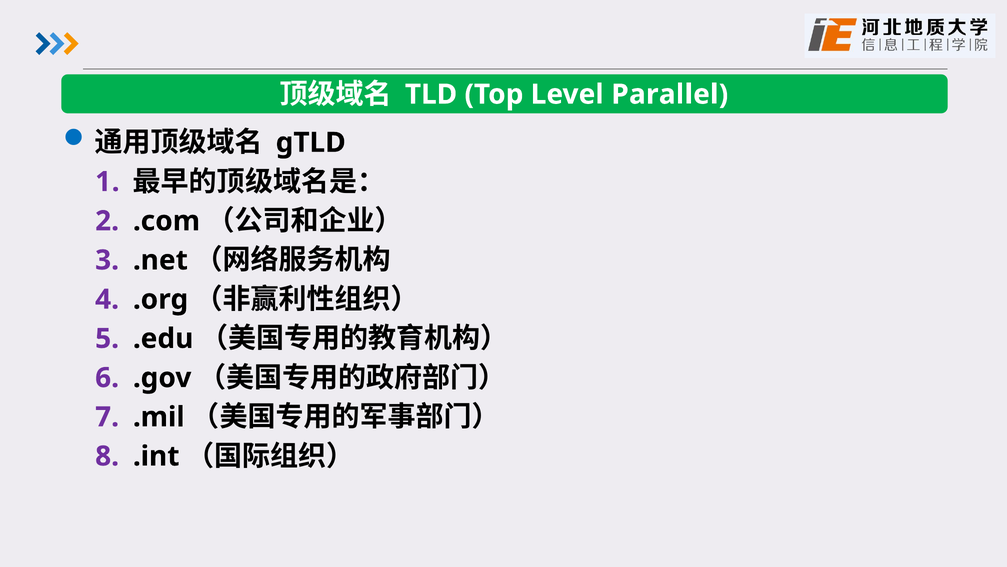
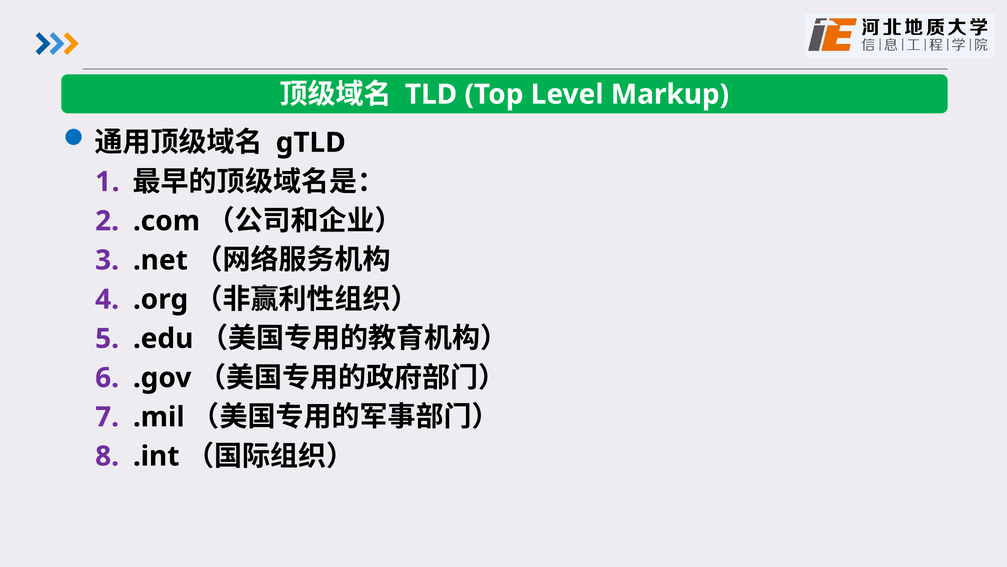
Parallel: Parallel -> Markup
